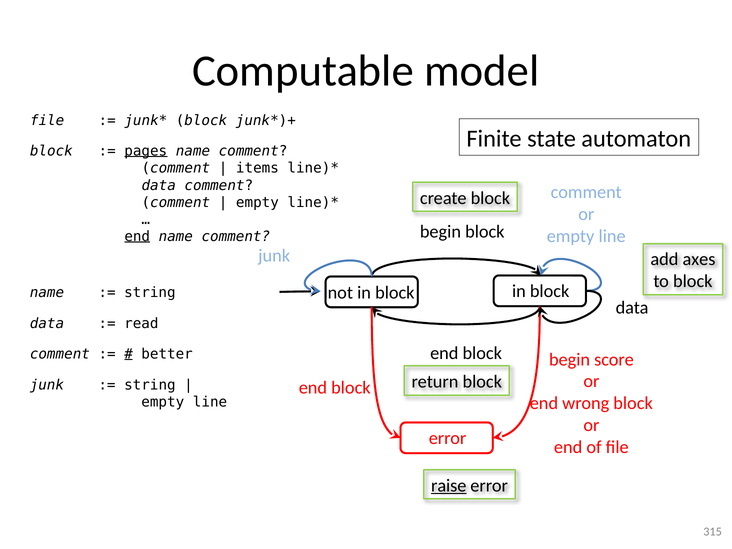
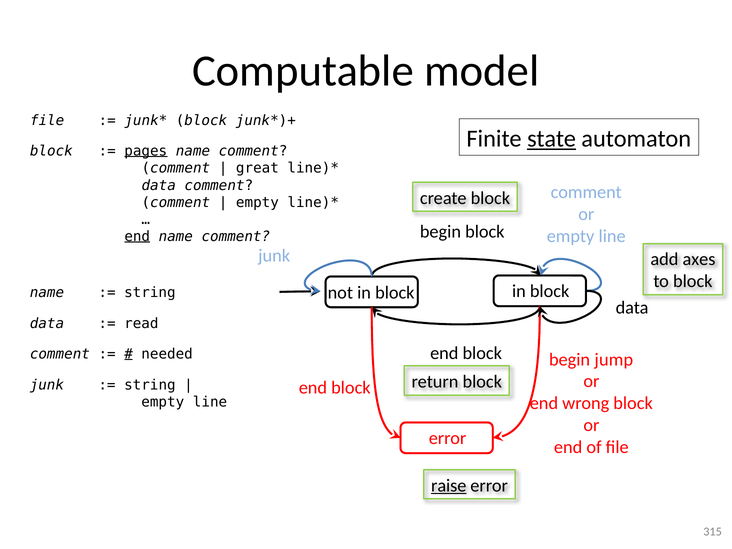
state underline: none -> present
items: items -> great
better: better -> needed
score: score -> jump
